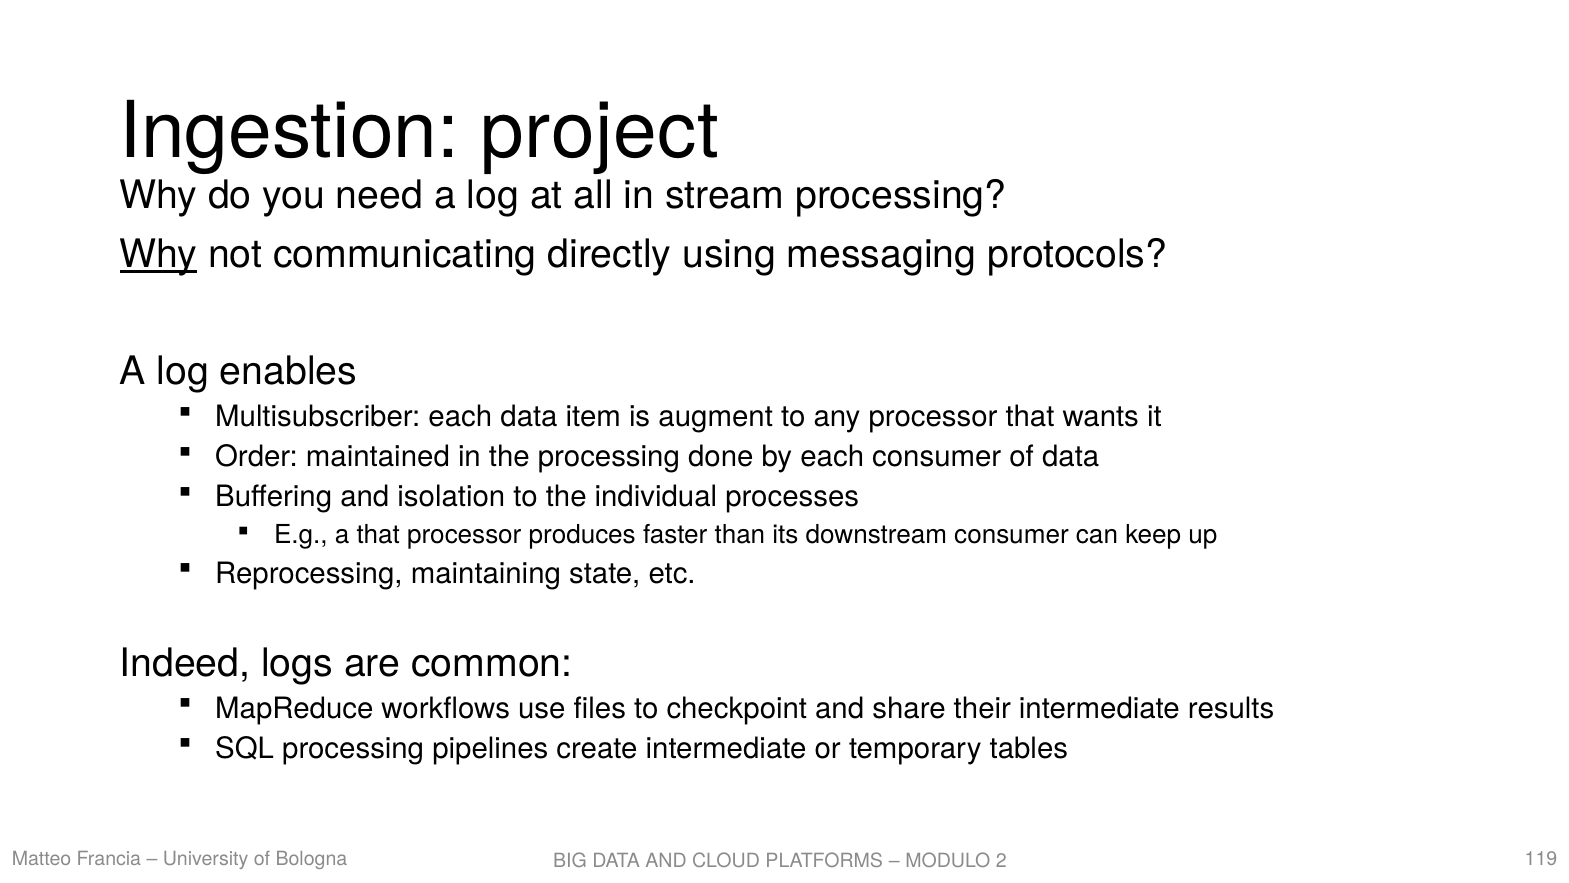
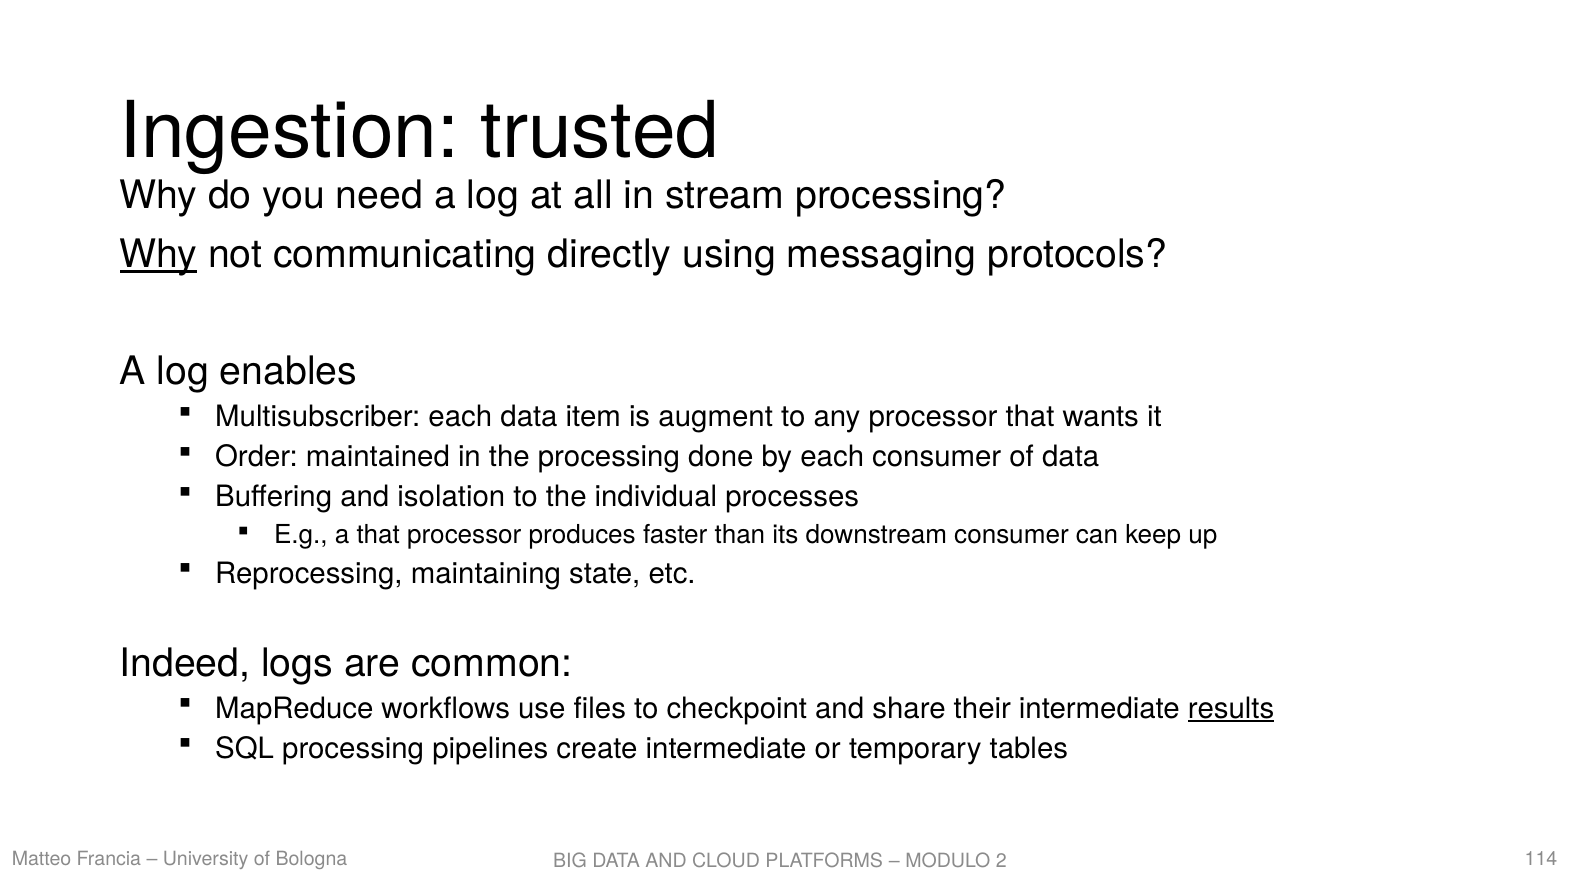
project: project -> trusted
results underline: none -> present
119: 119 -> 114
